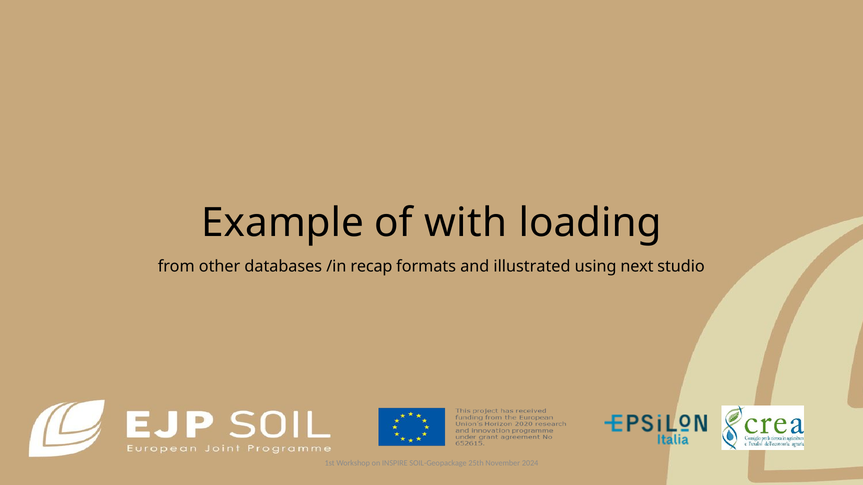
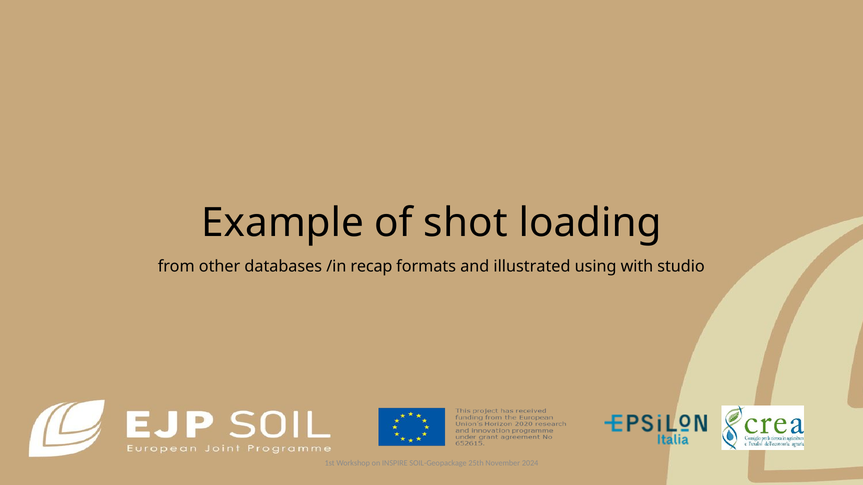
with: with -> shot
next: next -> with
